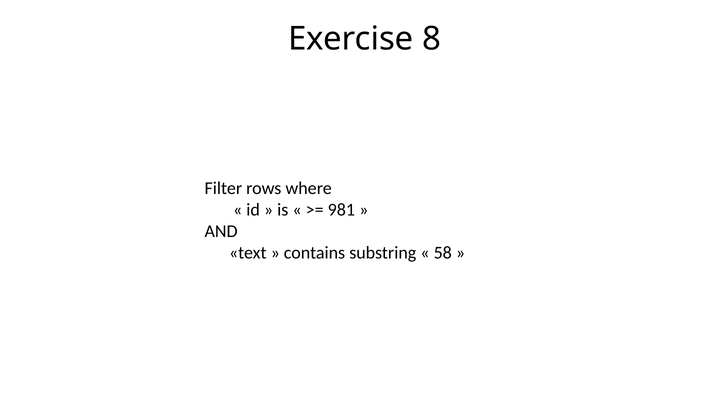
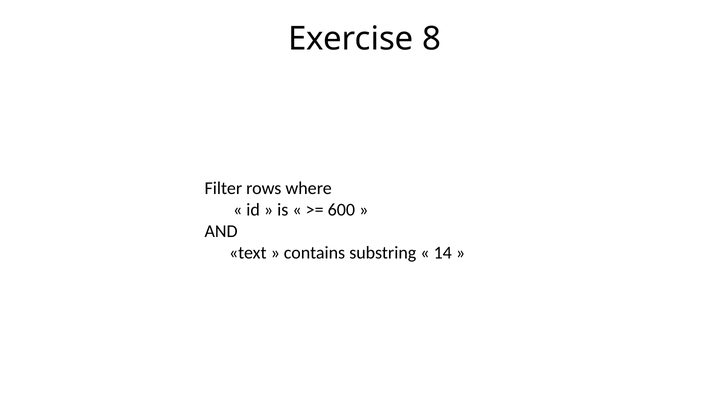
981: 981 -> 600
58: 58 -> 14
